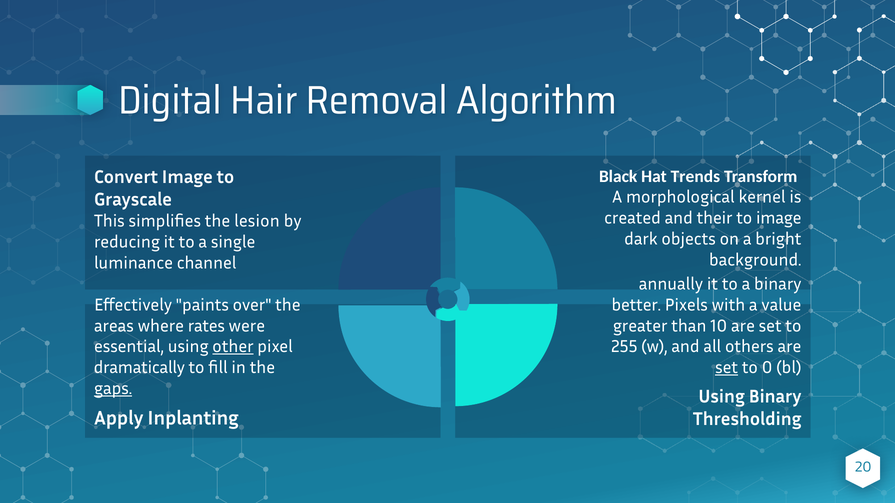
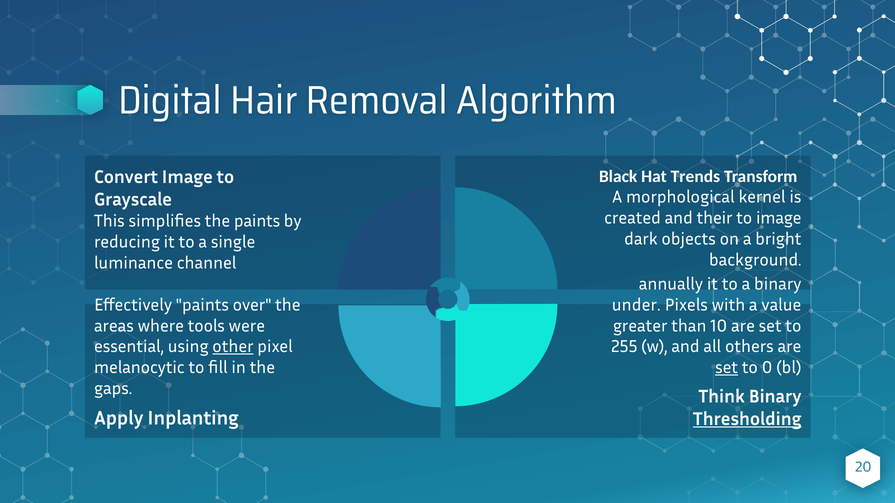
the lesion: lesion -> paints
better: better -> under
rates: rates -> tools
dramatically: dramatically -> melanocytic
gaps underline: present -> none
Using at (722, 397): Using -> Think
Thresholding underline: none -> present
